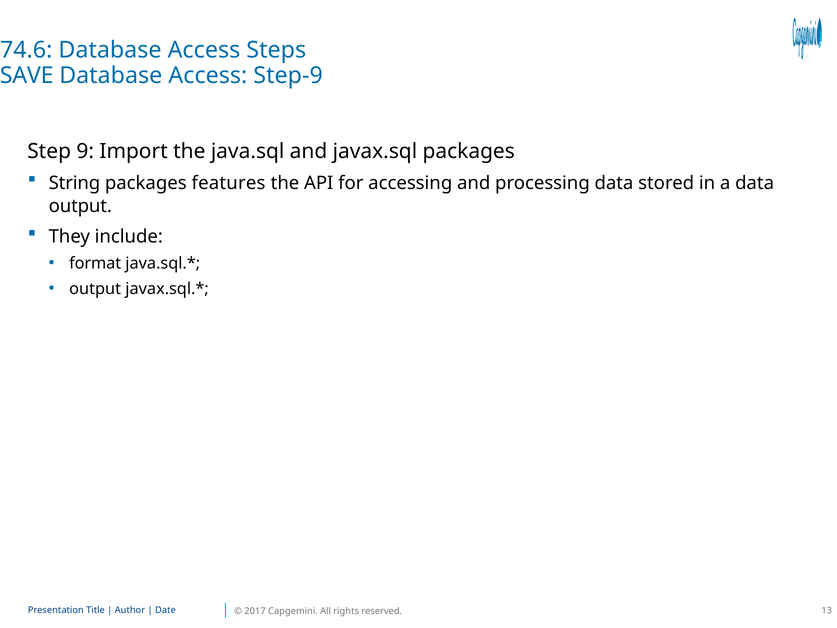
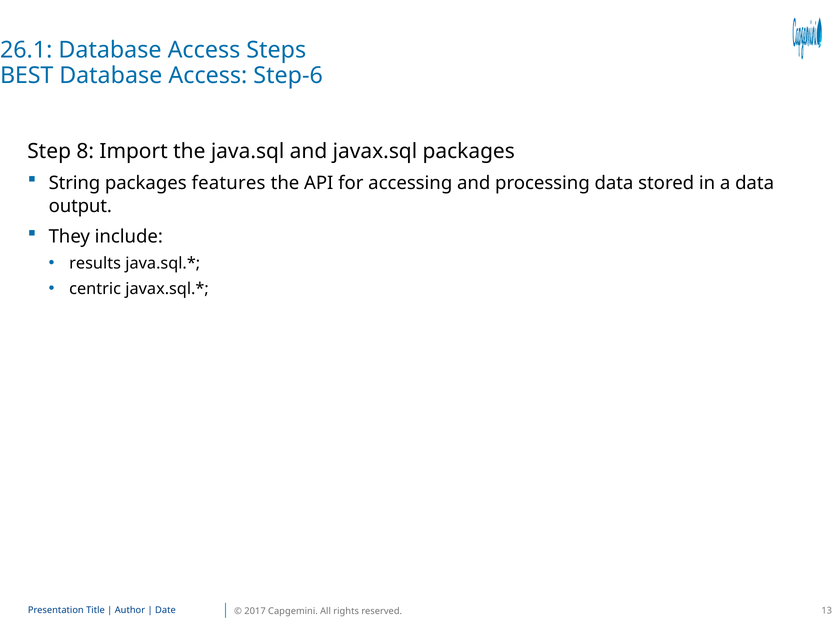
74.6: 74.6 -> 26.1
SAVE: SAVE -> BEST
Step-9: Step-9 -> Step-6
9: 9 -> 8
format: format -> results
output at (95, 289): output -> centric
